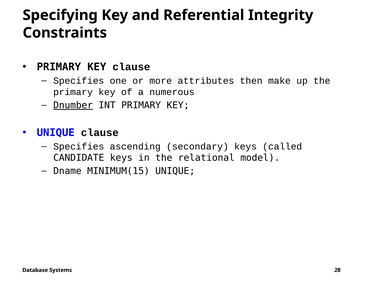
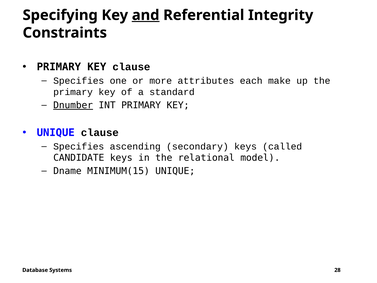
and underline: none -> present
then: then -> each
numerous: numerous -> standard
